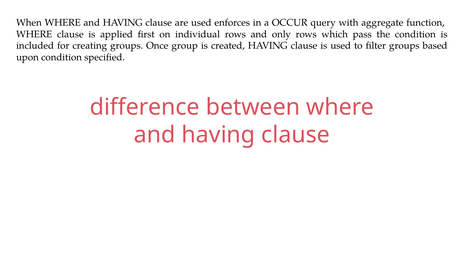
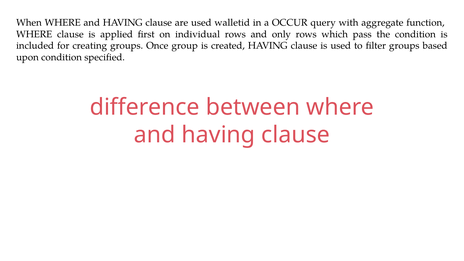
enforces: enforces -> walletid
